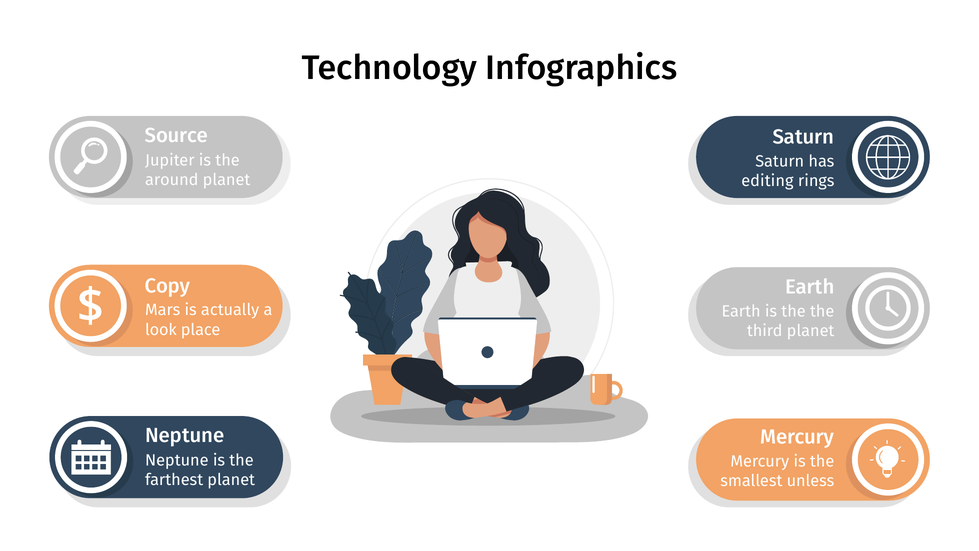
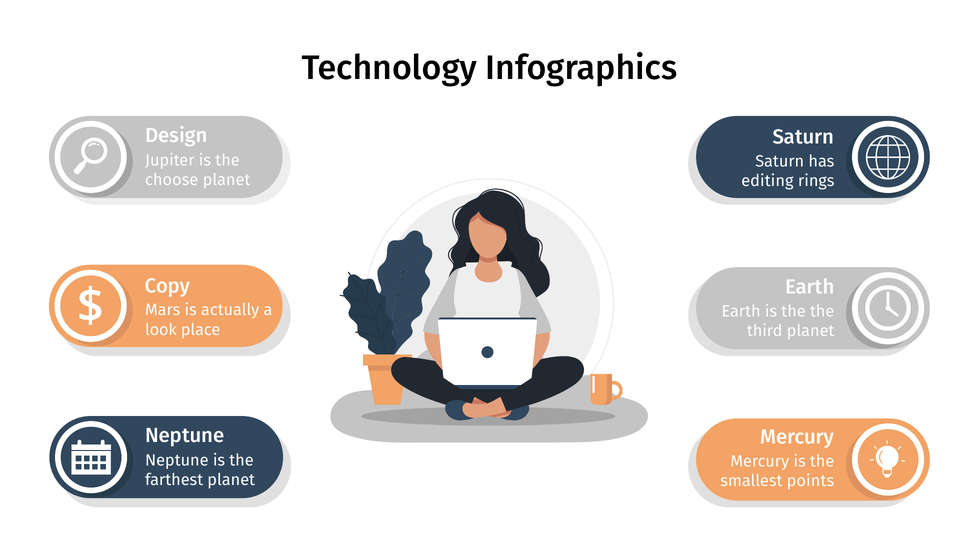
Source: Source -> Design
around: around -> choose
unless: unless -> points
